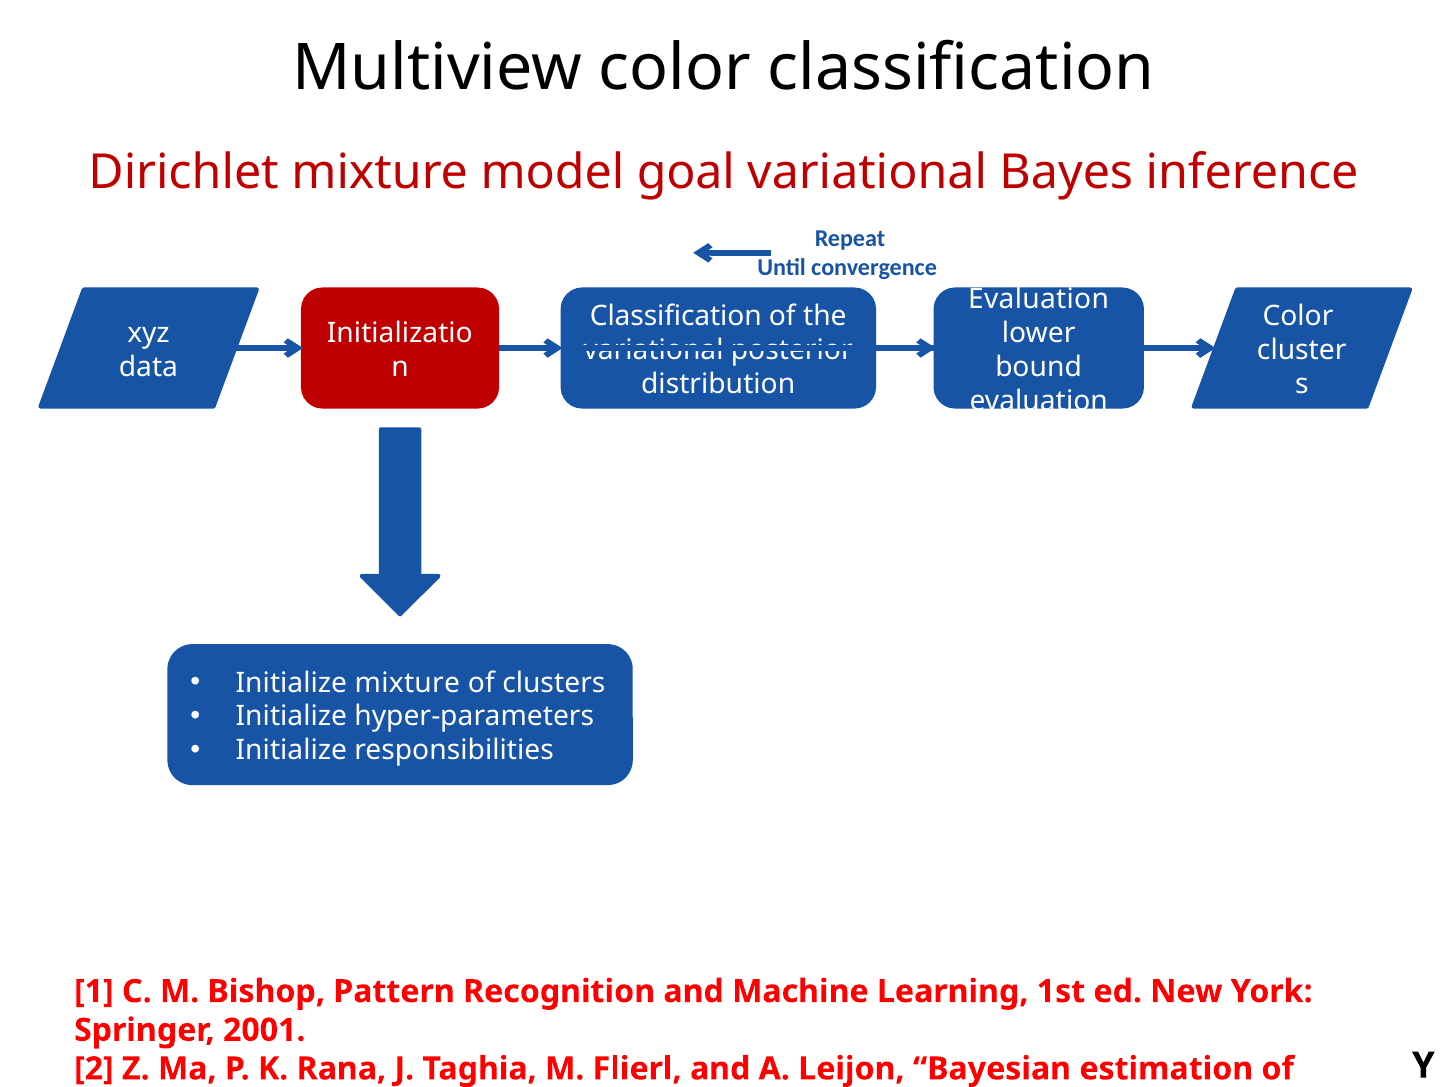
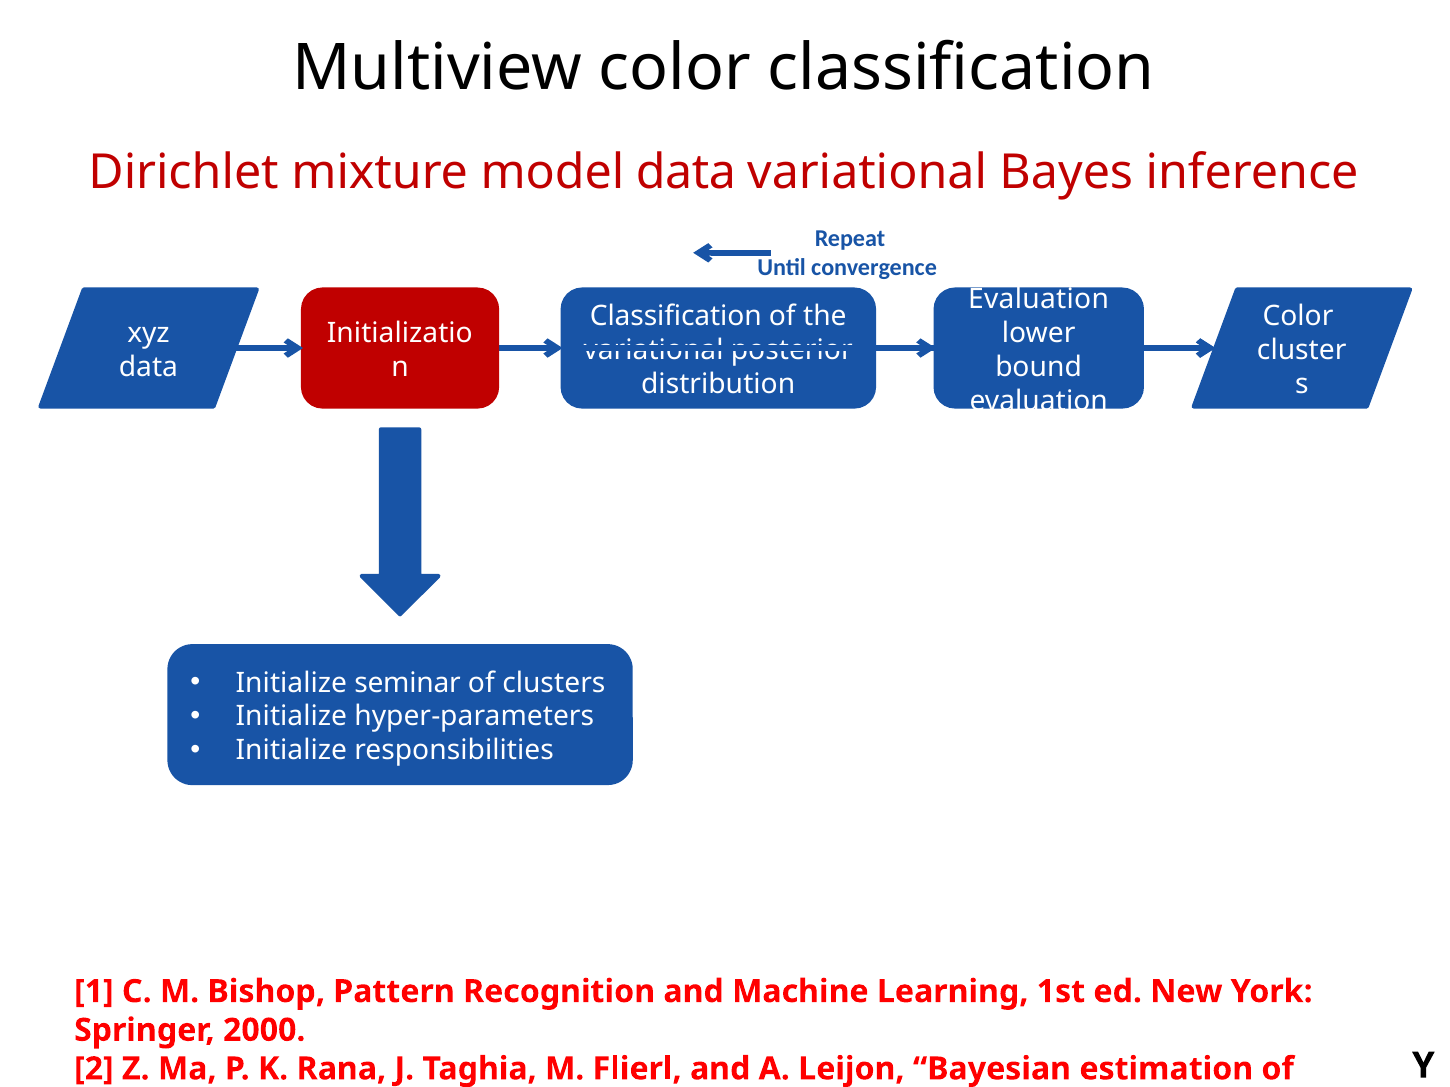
model goal: goal -> data
Initialize mixture: mixture -> seminar
2001: 2001 -> 2000
